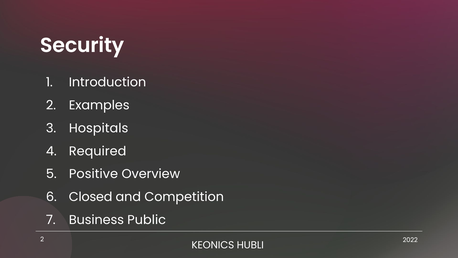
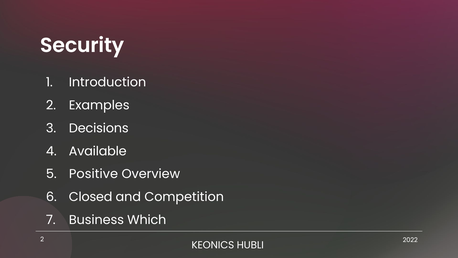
Hospitals: Hospitals -> Decisions
Required: Required -> Available
Public: Public -> Which
